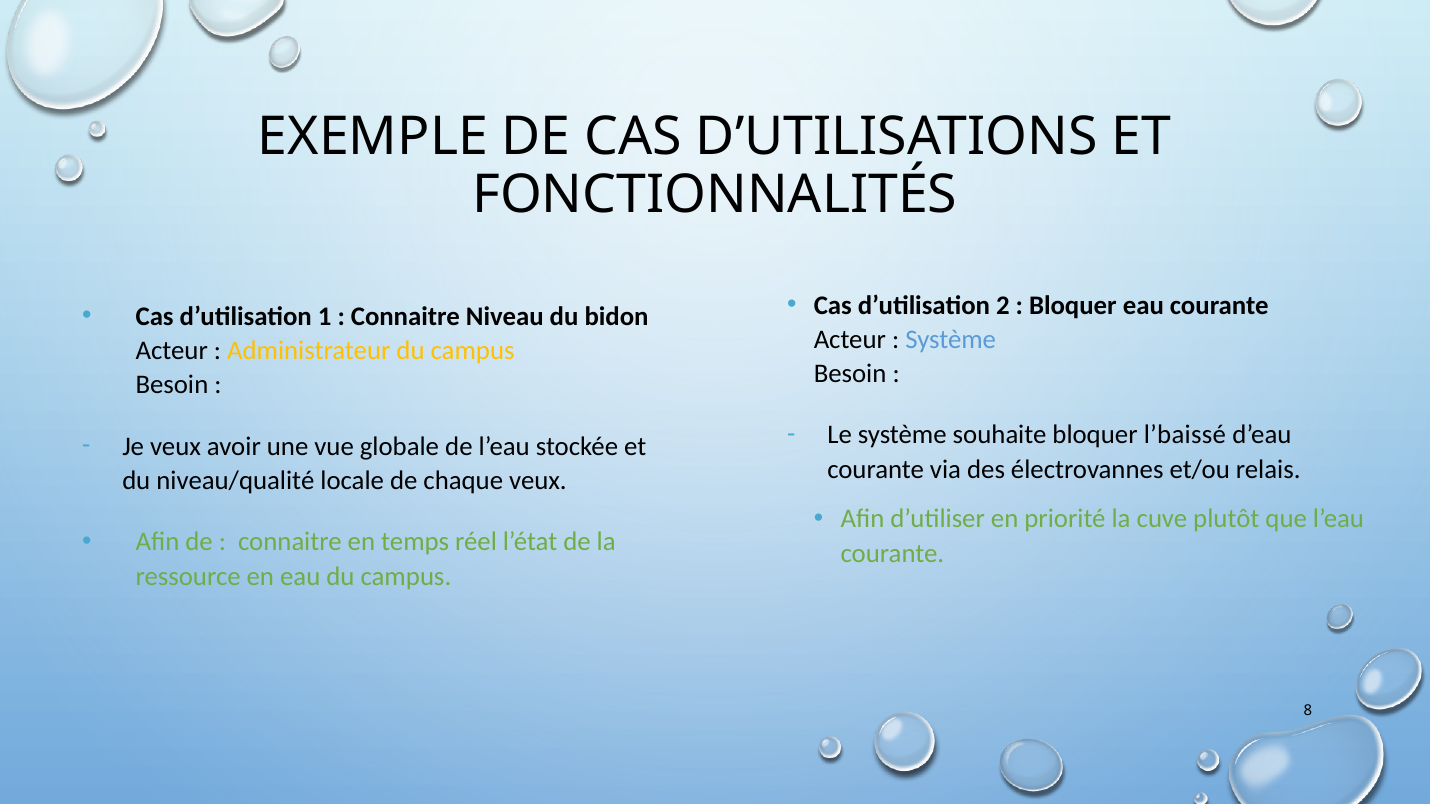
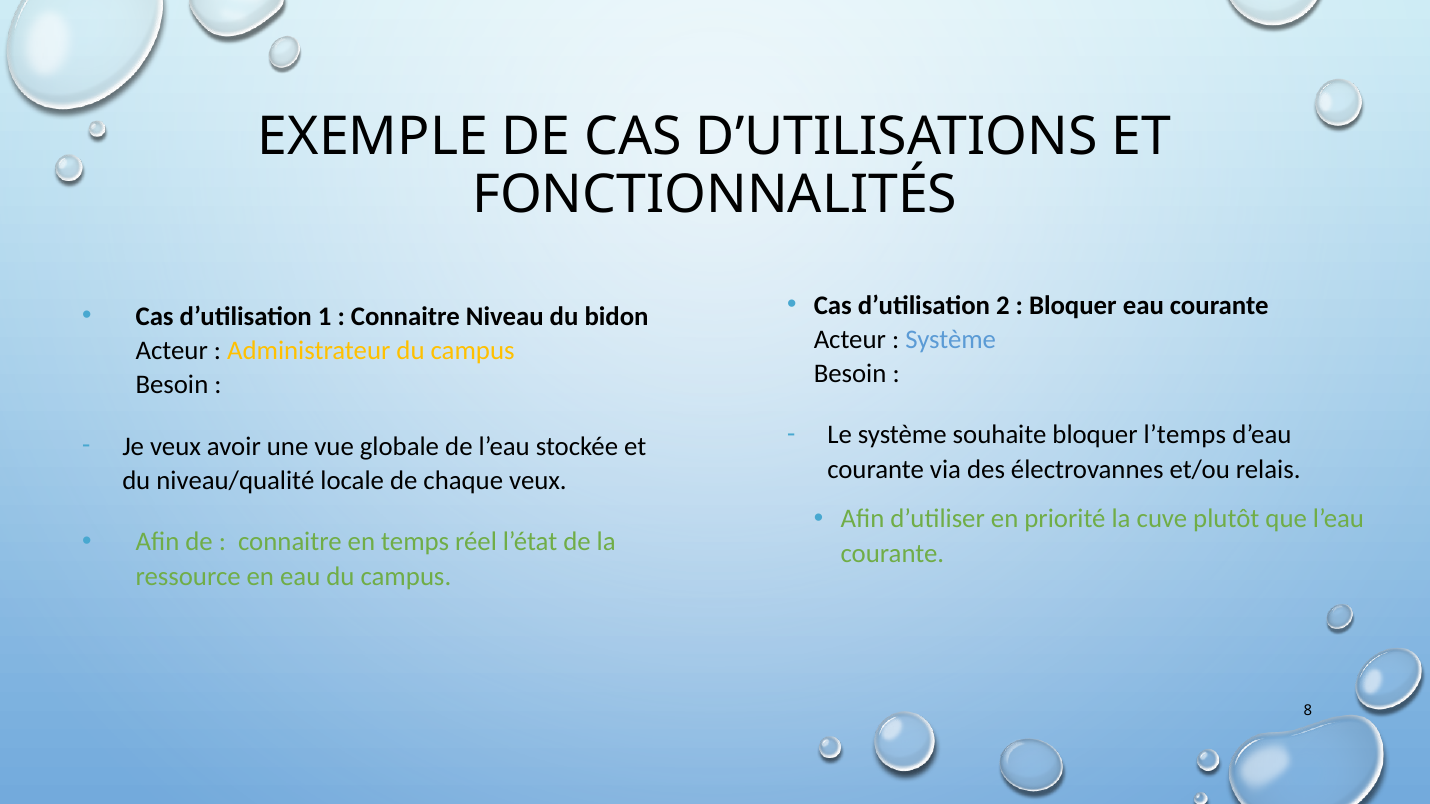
l’baissé: l’baissé -> l’temps
